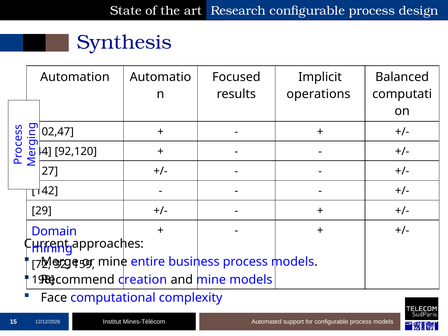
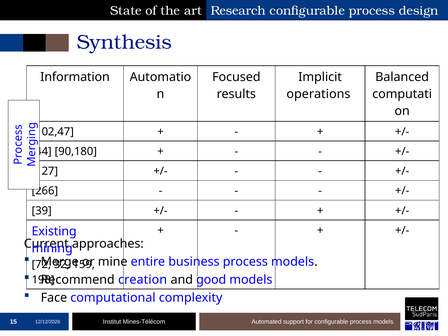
Automation: Automation -> Information
92,120: 92,120 -> 90,180
142: 142 -> 266
29: 29 -> 39
Domain: Domain -> Existing
and mine: mine -> good
